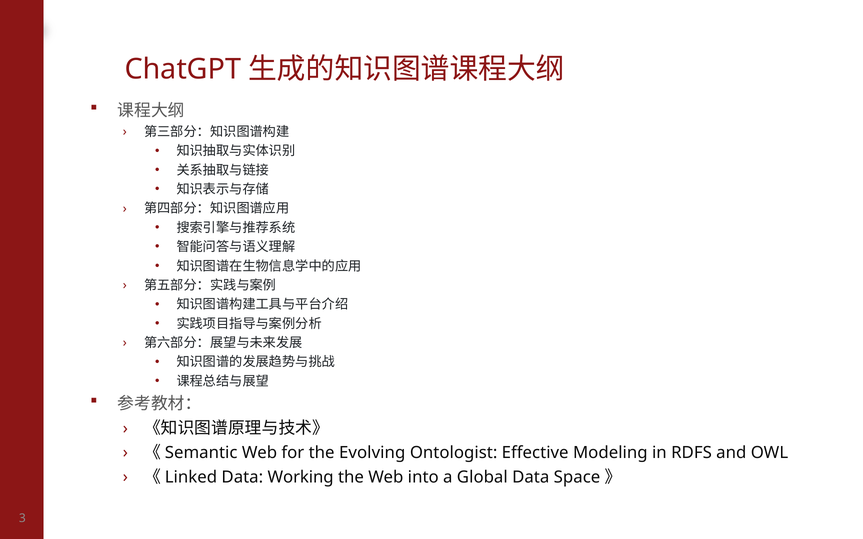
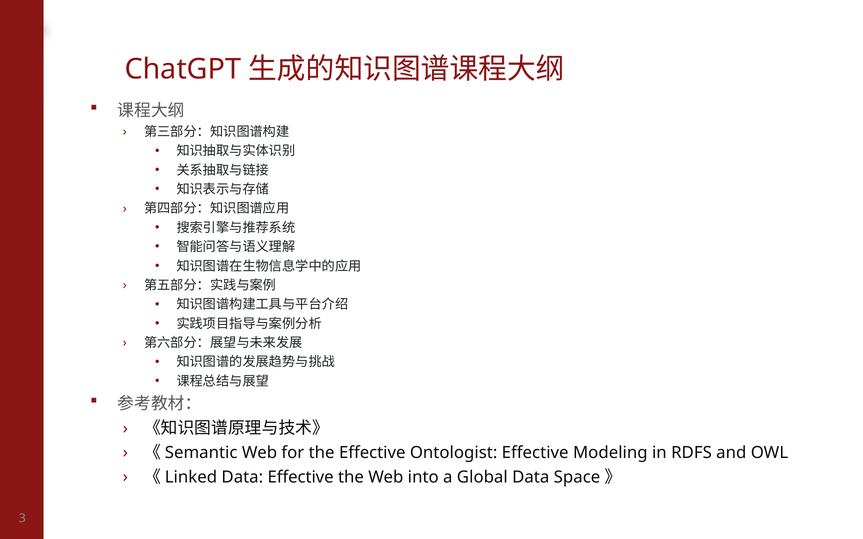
the Evolving: Evolving -> Effective
Data Working: Working -> Effective
